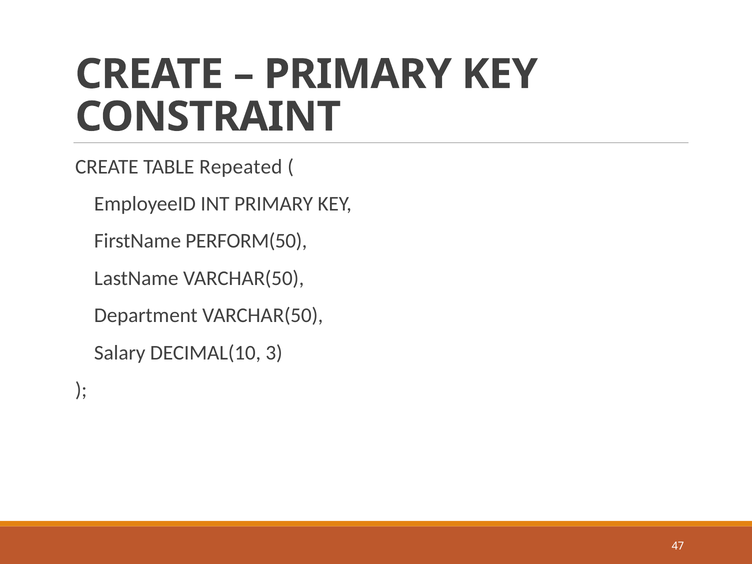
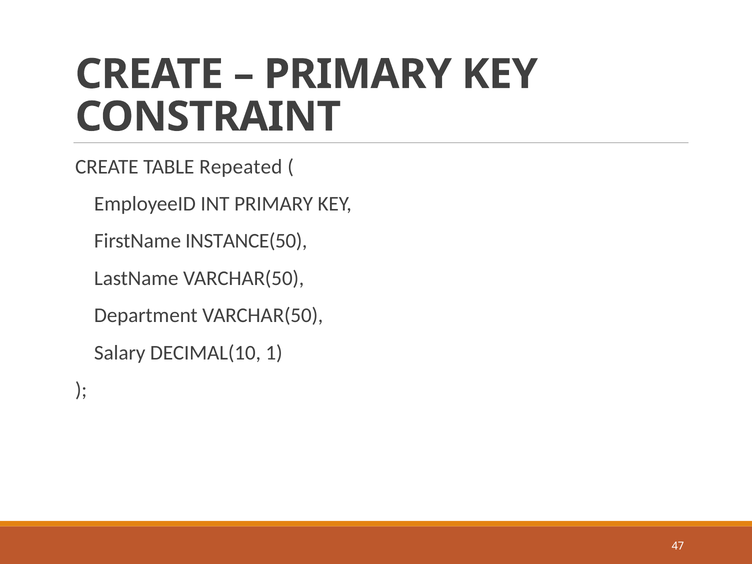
PERFORM(50: PERFORM(50 -> INSTANCE(50
3: 3 -> 1
